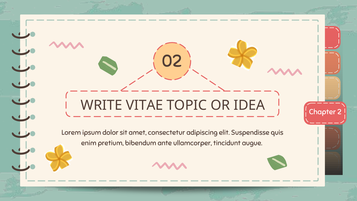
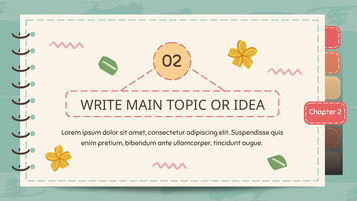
VITAE: VITAE -> MAIN
